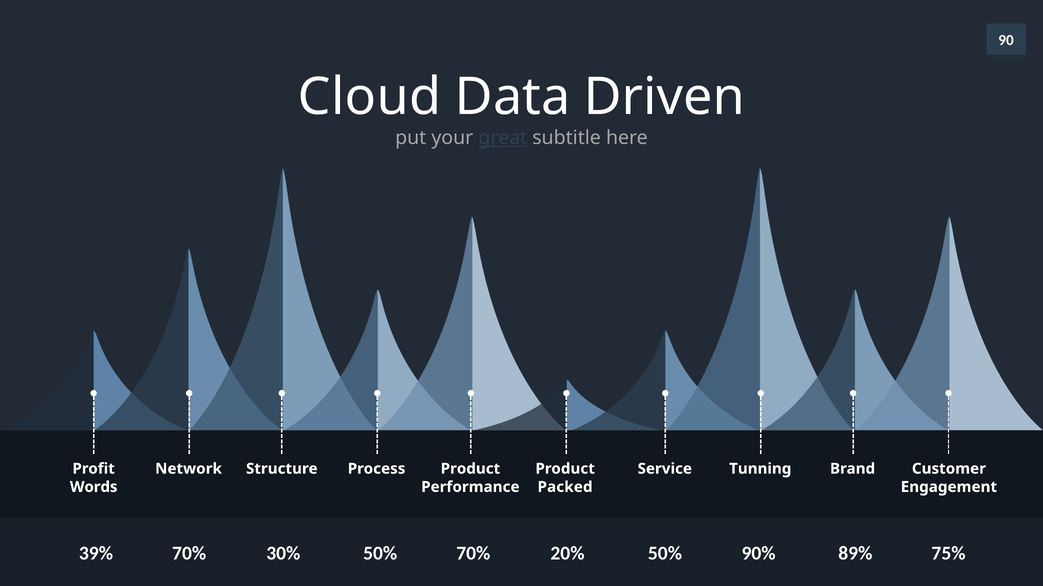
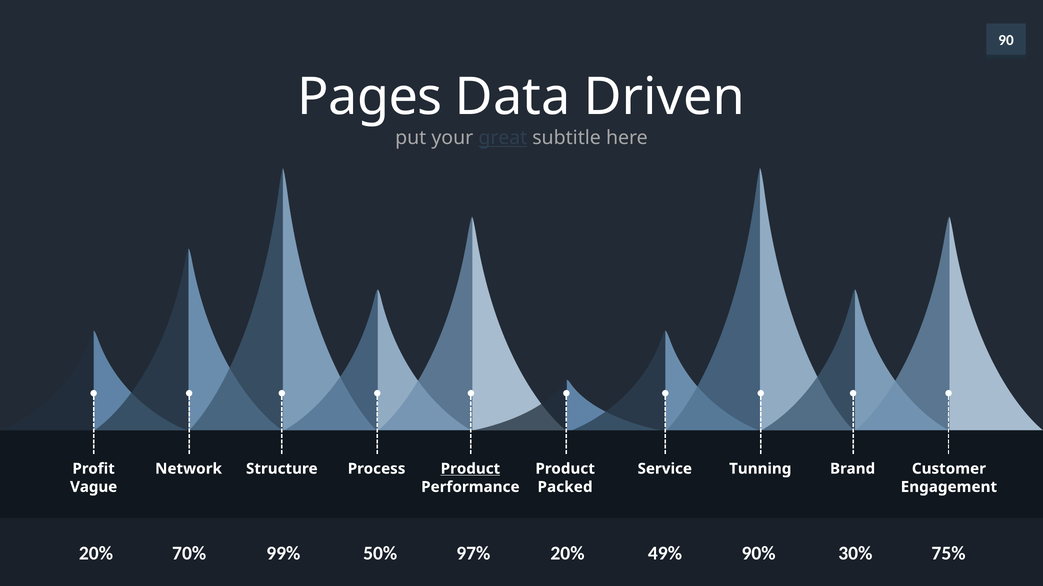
Cloud: Cloud -> Pages
Product at (470, 469) underline: none -> present
Words: Words -> Vague
39% at (96, 554): 39% -> 20%
30%: 30% -> 99%
50% 70%: 70% -> 97%
20% 50%: 50% -> 49%
89%: 89% -> 30%
